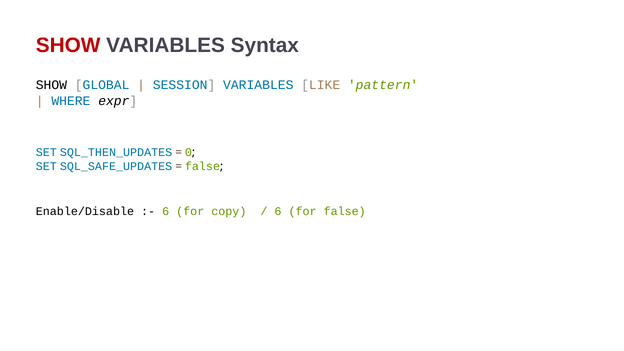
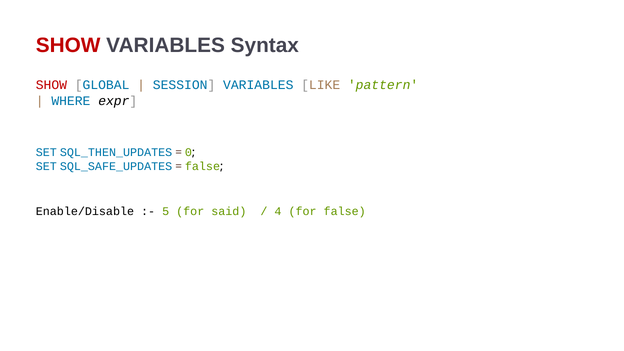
SHOW at (51, 85) colour: black -> red
6 at (166, 211): 6 -> 5
copy: copy -> said
6 at (278, 211): 6 -> 4
